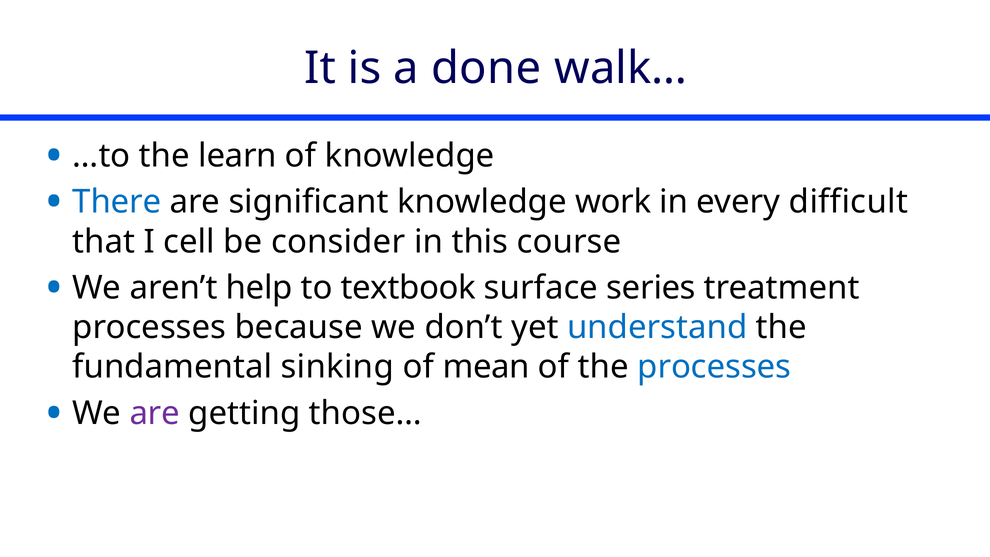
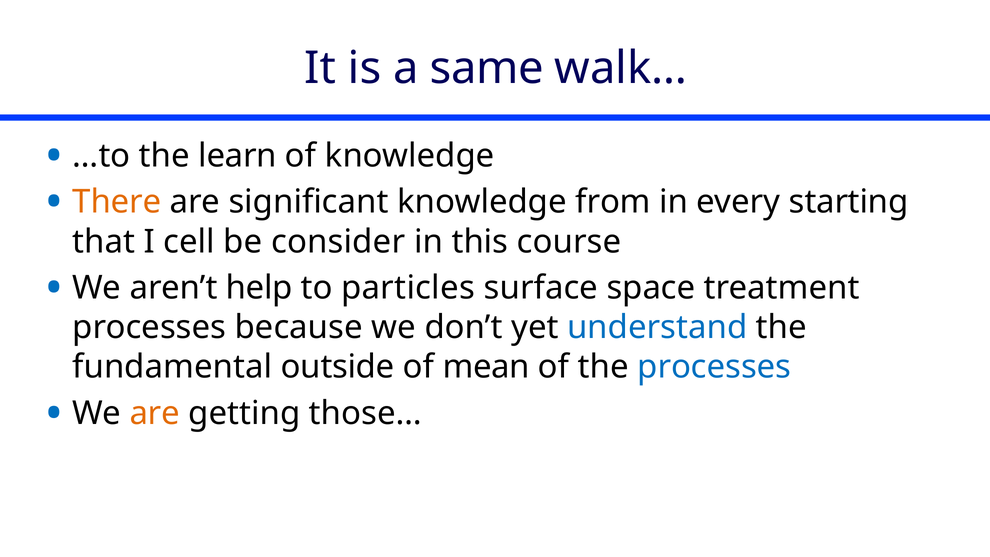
done: done -> same
There colour: blue -> orange
work: work -> from
difficult: difficult -> starting
textbook: textbook -> particles
series: series -> space
sinking: sinking -> outside
are at (155, 413) colour: purple -> orange
